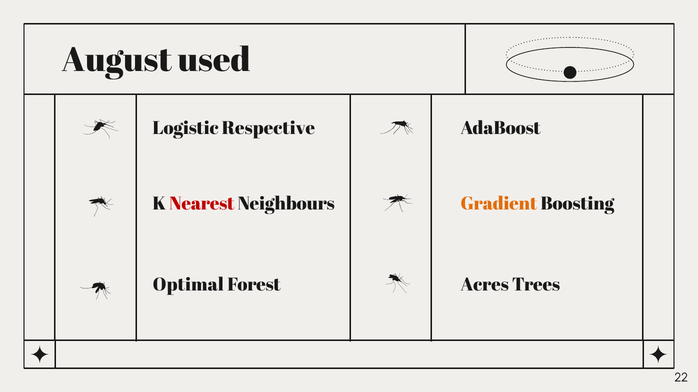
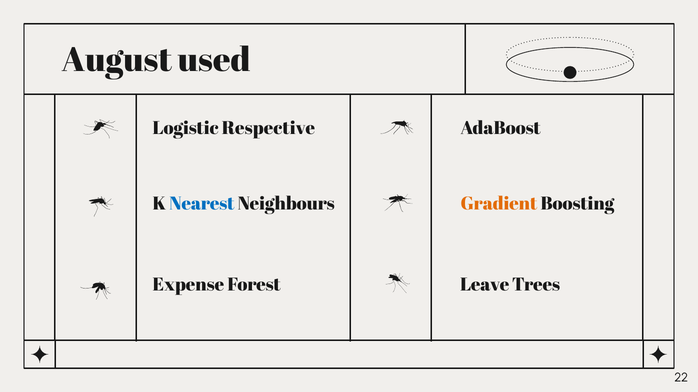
Nearest colour: red -> blue
Optimal: Optimal -> Expense
Acres: Acres -> Leave
